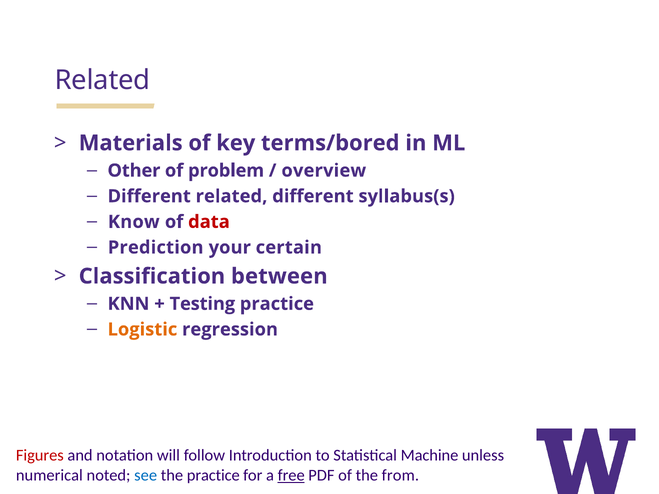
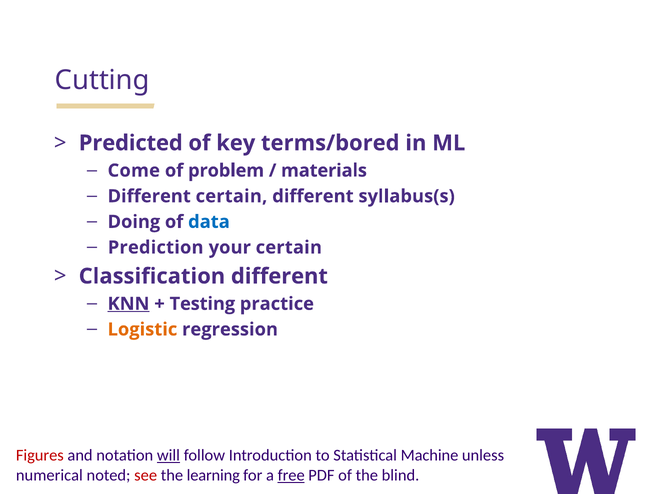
Related at (102, 80): Related -> Cutting
Materials: Materials -> Predicted
Other: Other -> Come
overview: overview -> materials
Different related: related -> certain
Know: Know -> Doing
data colour: red -> blue
Classification between: between -> different
KNN underline: none -> present
will underline: none -> present
see colour: blue -> red
the practice: practice -> learning
from: from -> blind
